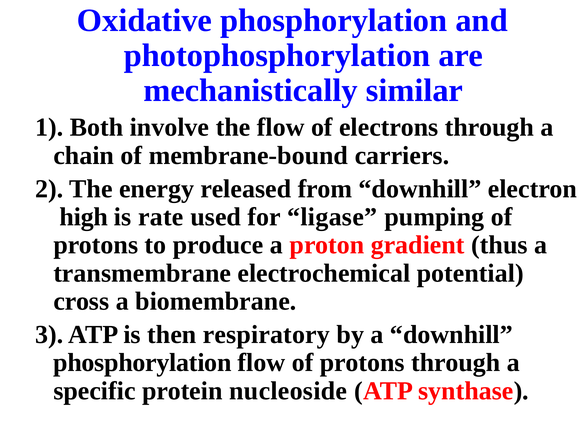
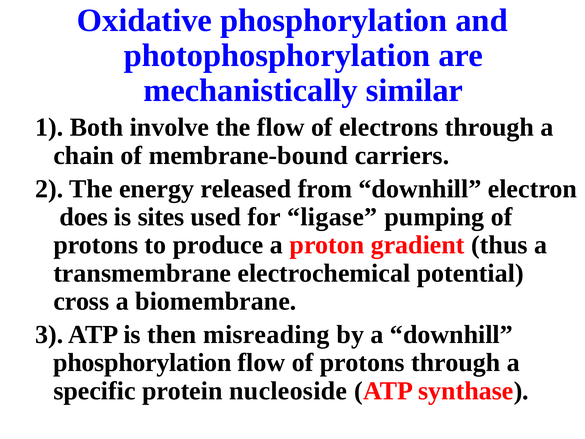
high: high -> does
rate: rate -> sites
respiratory: respiratory -> misreading
